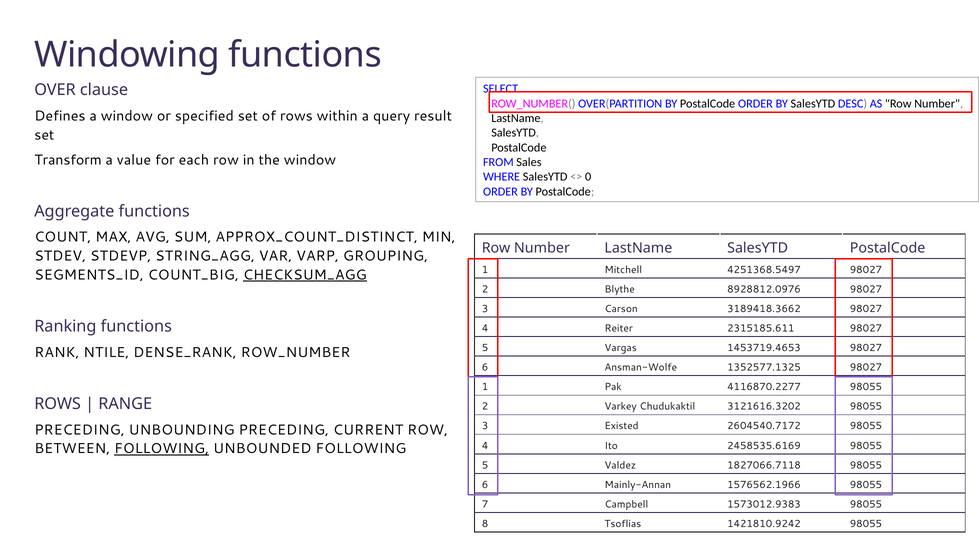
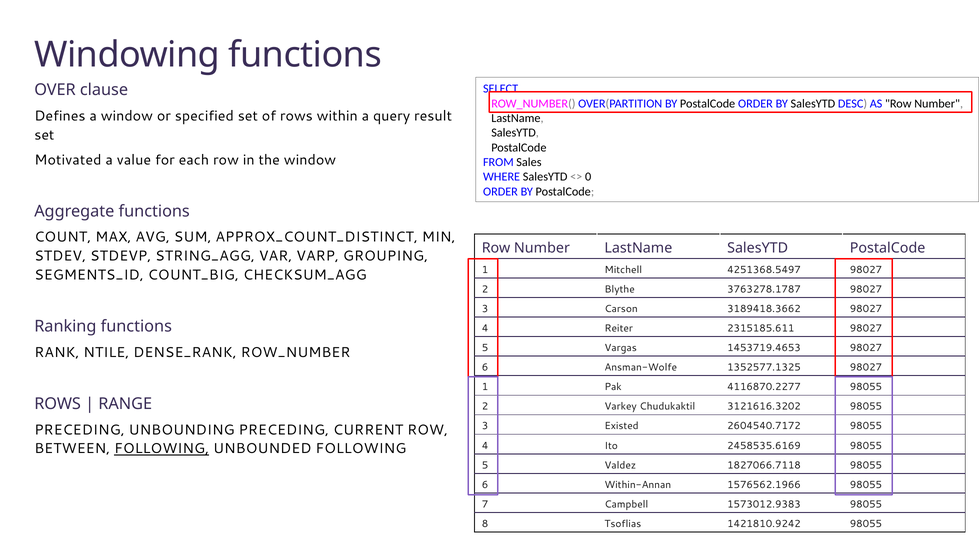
Transform: Transform -> Motivated
CHECKSUM_AGG underline: present -> none
8928812.0976: 8928812.0976 -> 3763278.1787
Mainly-Annan: Mainly-Annan -> Within-Annan
